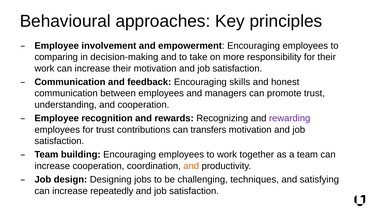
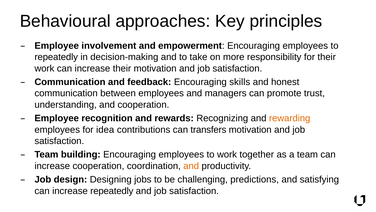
comparing at (56, 57): comparing -> repeatedly
rewarding colour: purple -> orange
for trust: trust -> idea
techniques: techniques -> predictions
